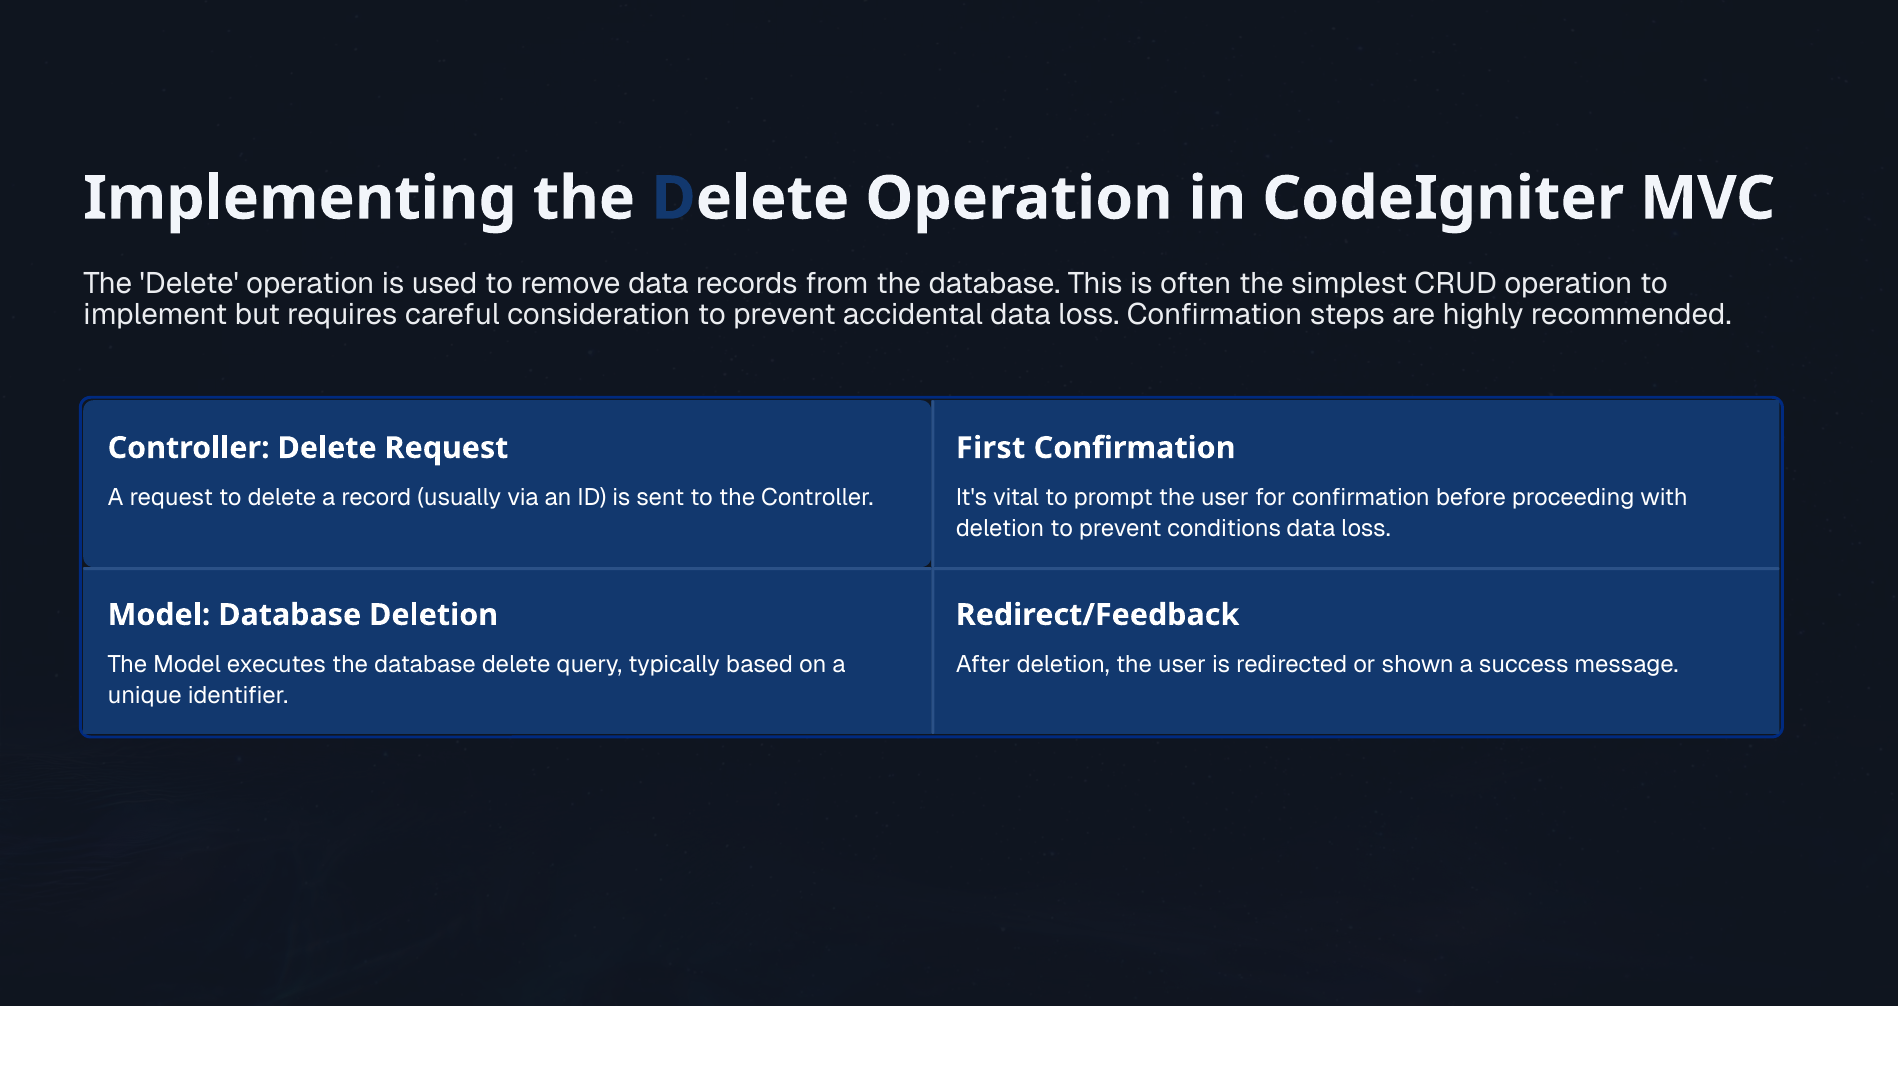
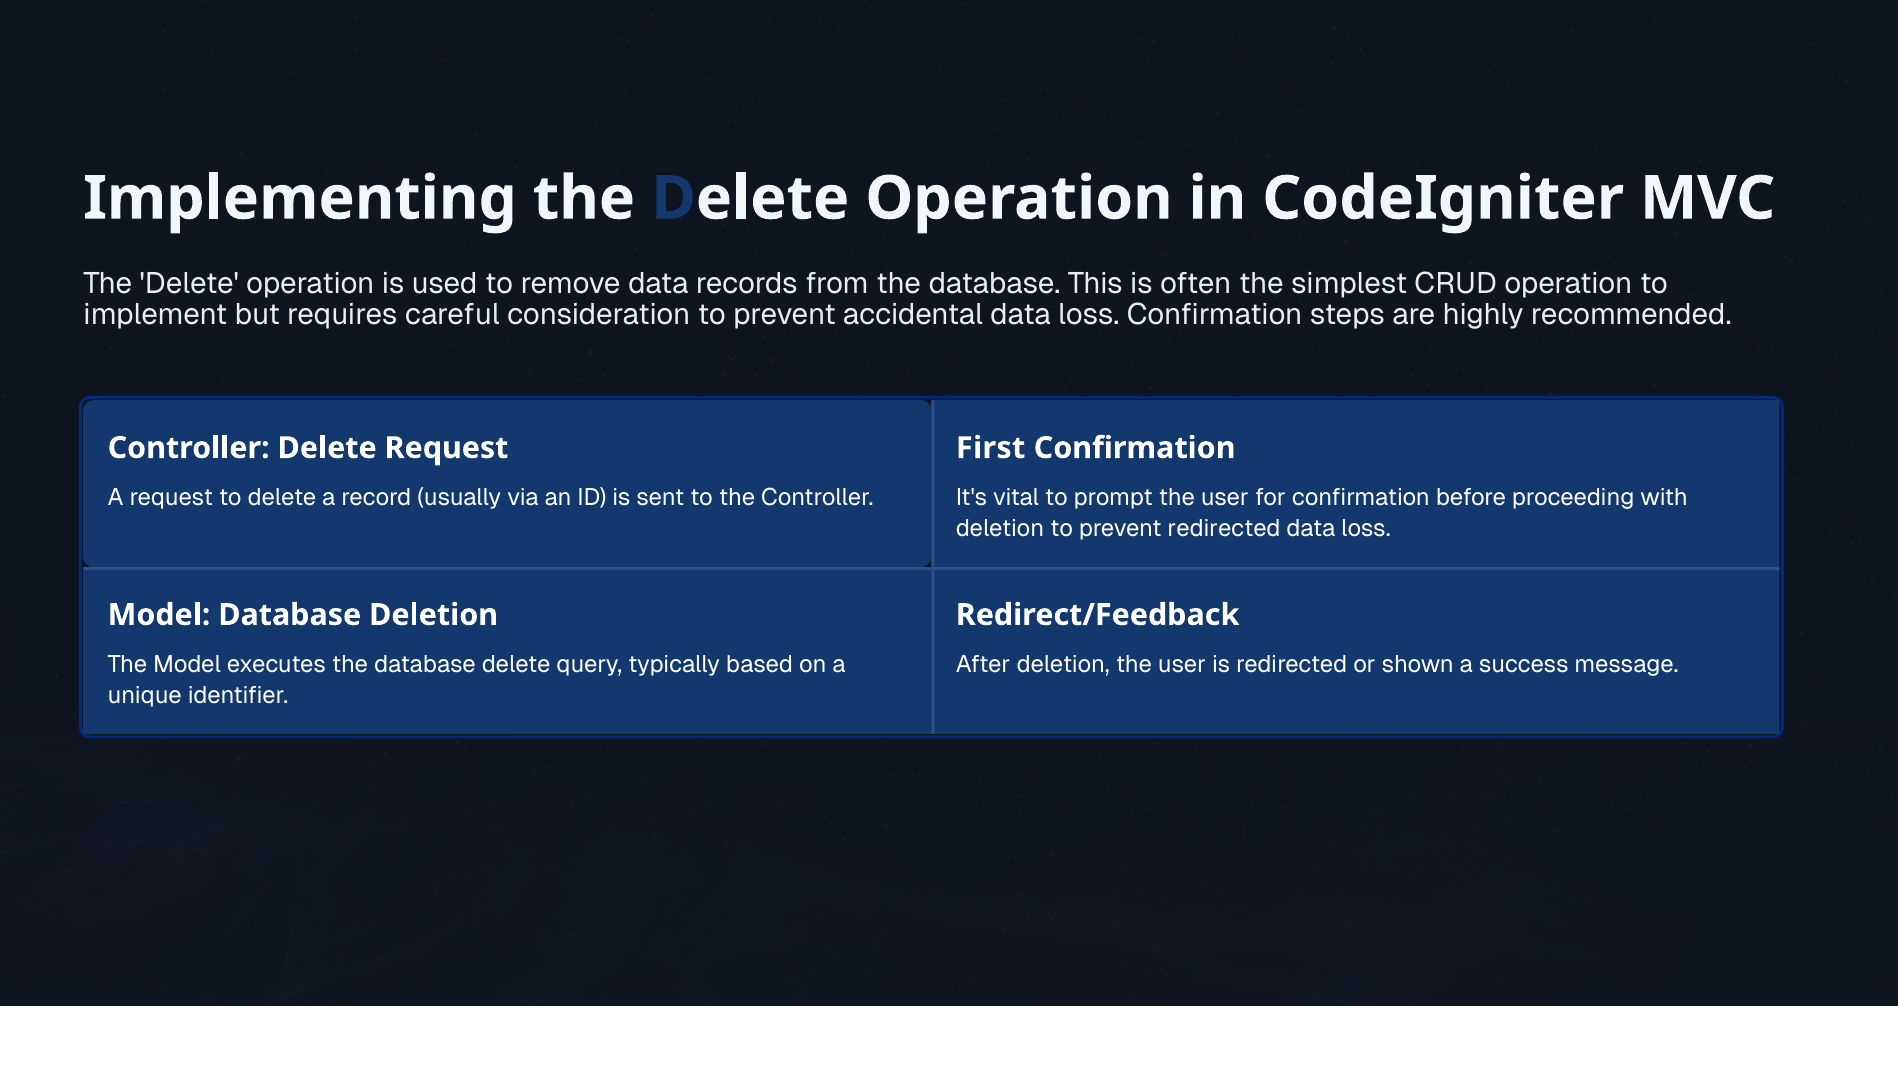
prevent conditions: conditions -> redirected
